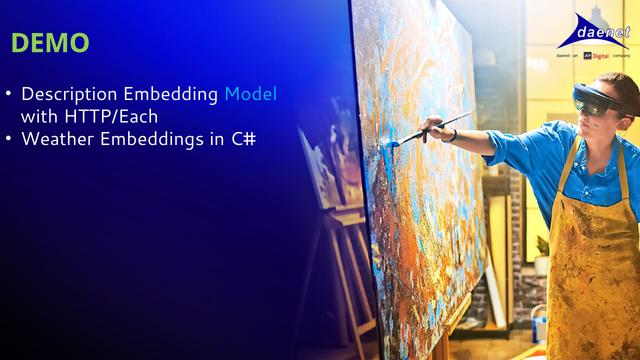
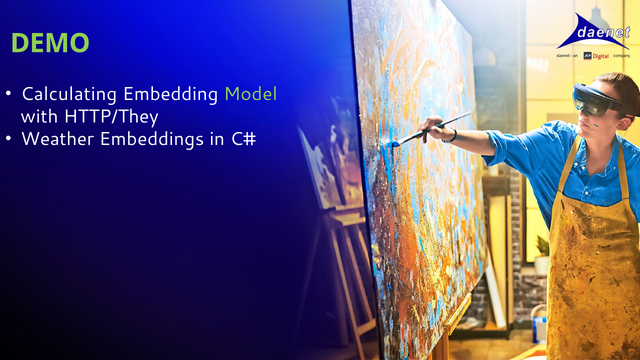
Description: Description -> Calculating
Model colour: light blue -> light green
HTTP/Each: HTTP/Each -> HTTP/They
